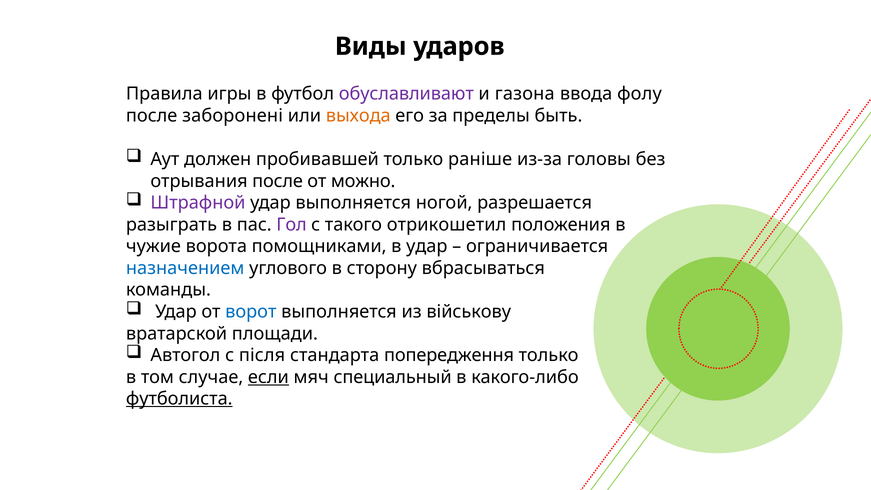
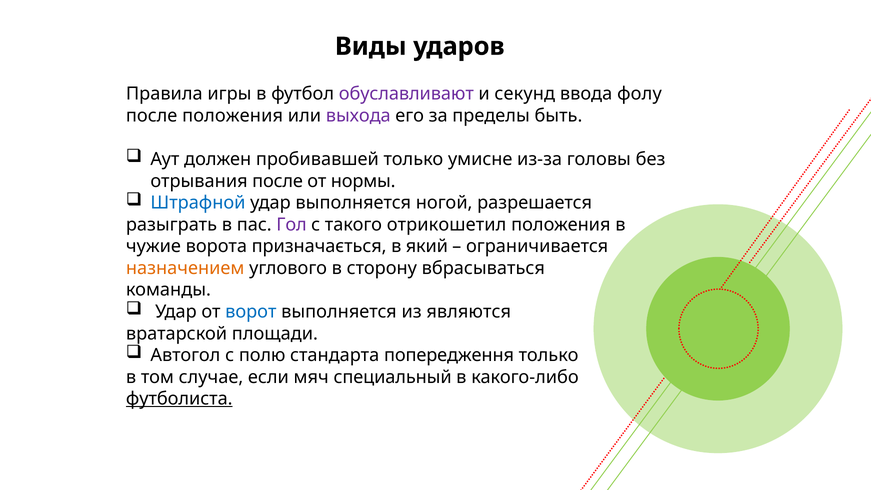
газона: газона -> секунд
после заборонені: заборонені -> положения
выхода colour: orange -> purple
раніше: раніше -> умисне
можно: можно -> нормы
Штрафной colour: purple -> blue
помощниками: помощниками -> призначається
в удар: удар -> який
назначением colour: blue -> orange
військову: військову -> являются
після: після -> полю
если underline: present -> none
